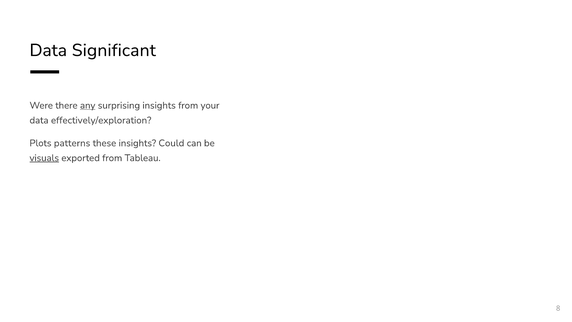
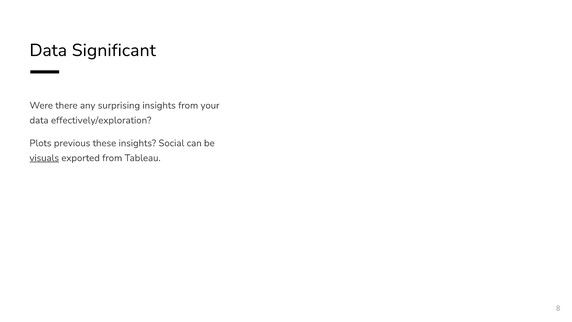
any underline: present -> none
patterns: patterns -> previous
Could: Could -> Social
